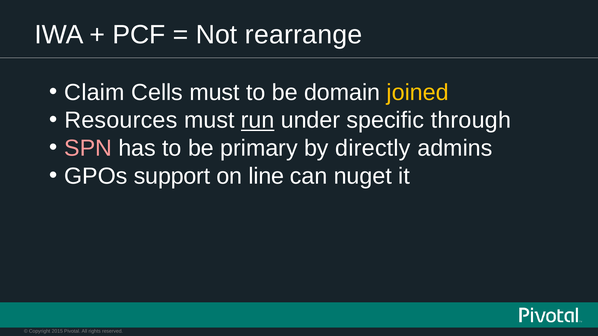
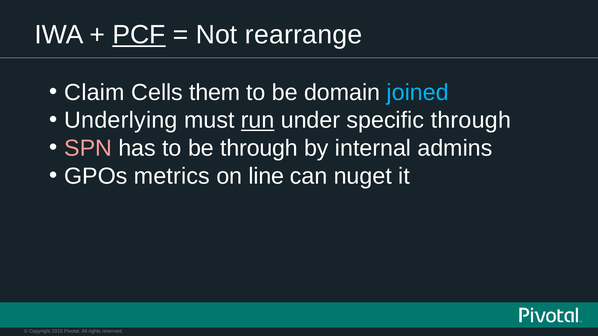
PCF underline: none -> present
Cells must: must -> them
joined colour: yellow -> light blue
Resources: Resources -> Underlying
be primary: primary -> through
directly: directly -> internal
support: support -> metrics
